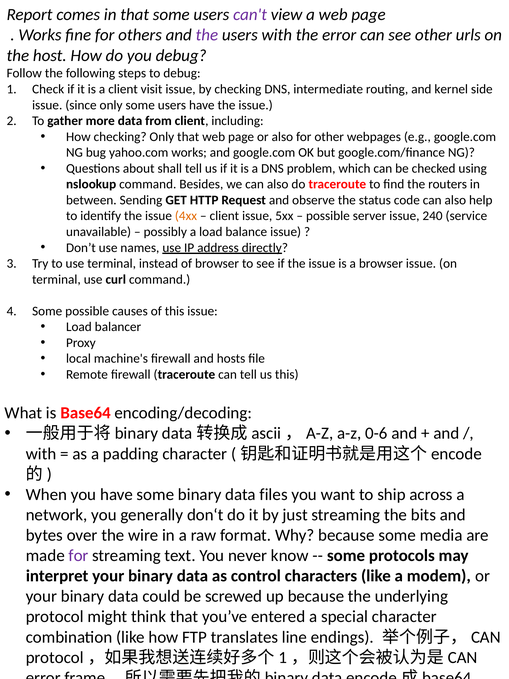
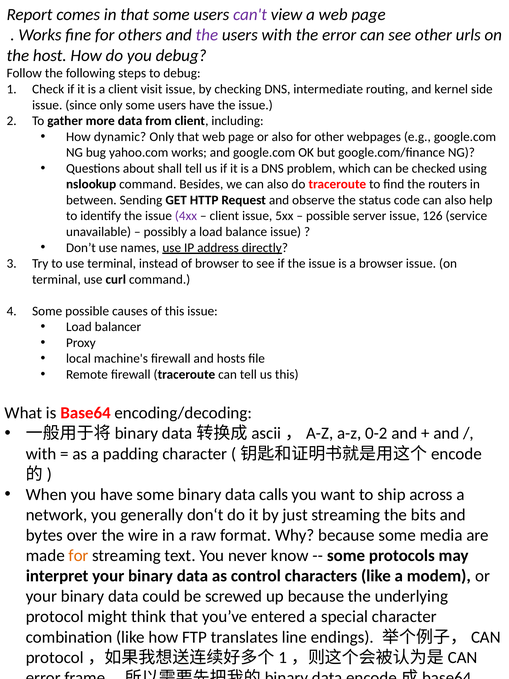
How checking: checking -> dynamic
4xx colour: orange -> purple
240: 240 -> 126
0-6: 0-6 -> 0-2
files: files -> calls
for at (79, 555) colour: purple -> orange
